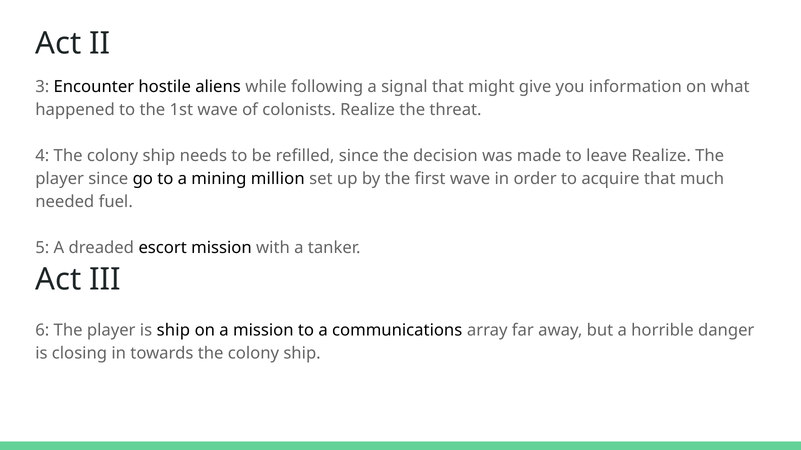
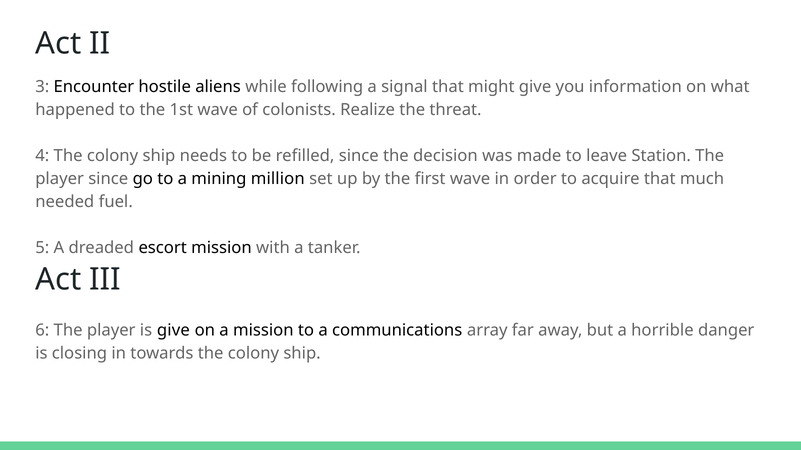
leave Realize: Realize -> Station
is ship: ship -> give
